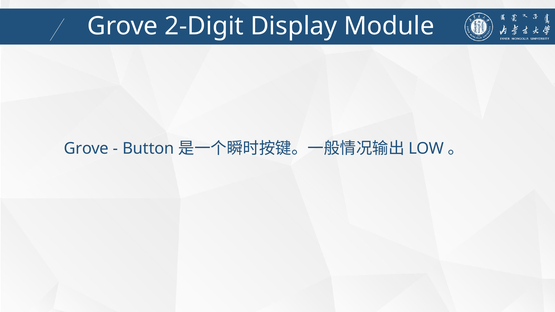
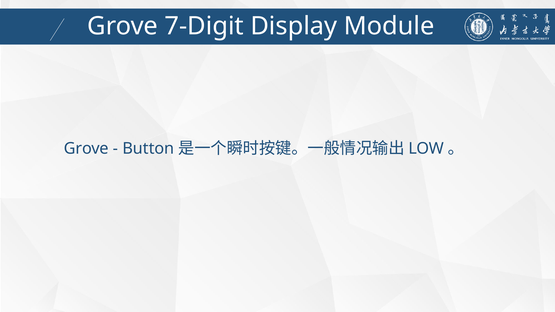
2-Digit: 2-Digit -> 7-Digit
